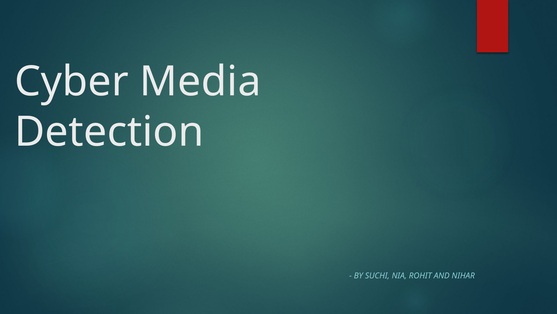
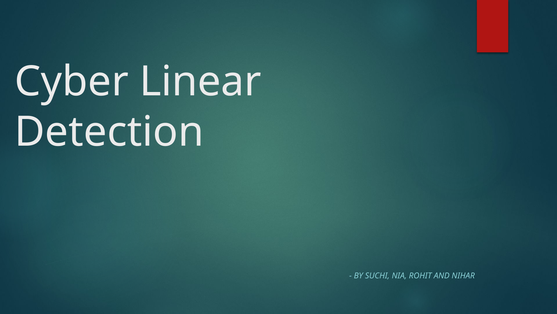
Media: Media -> Linear
